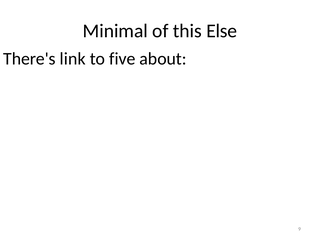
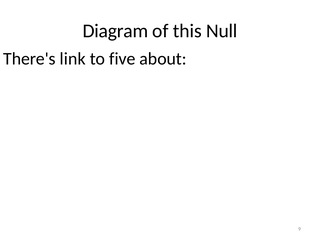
Minimal: Minimal -> Diagram
Else: Else -> Null
